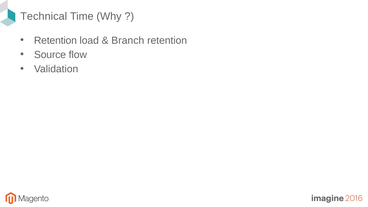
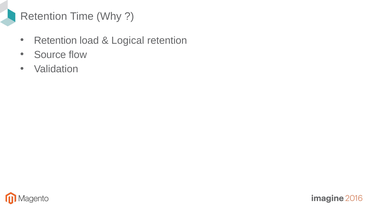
Technical at (44, 16): Technical -> Retention
Branch: Branch -> Logical
